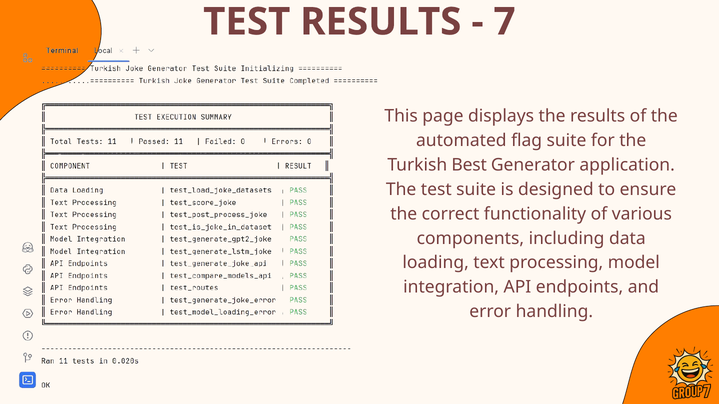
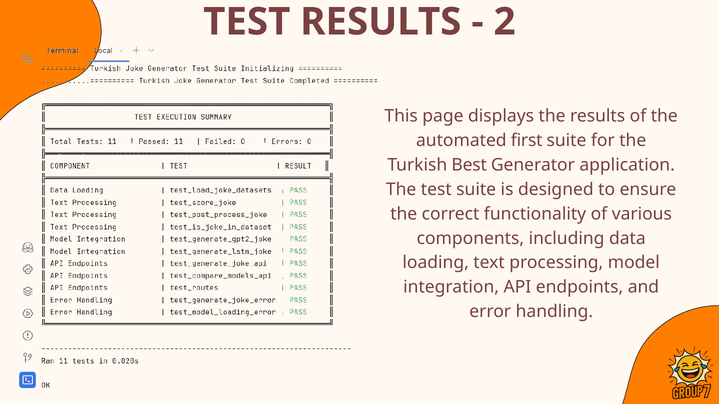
7: 7 -> 2
flag: flag -> first
